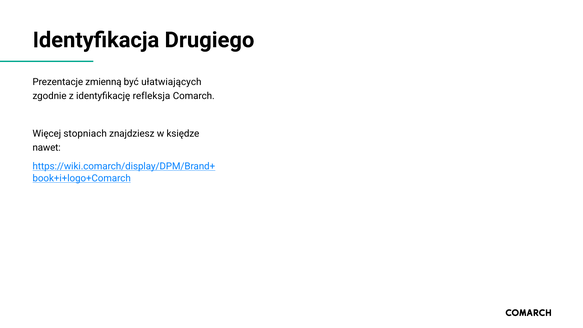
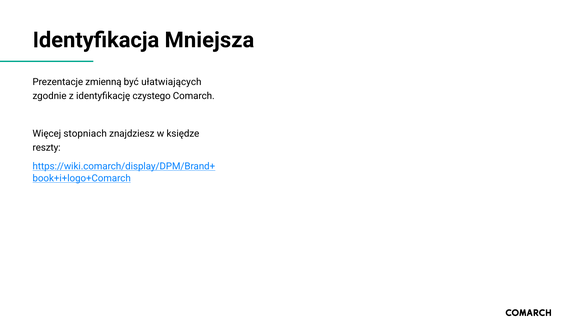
Drugiego: Drugiego -> Mniejsza
refleksja: refleksja -> czystego
nawet: nawet -> reszty
